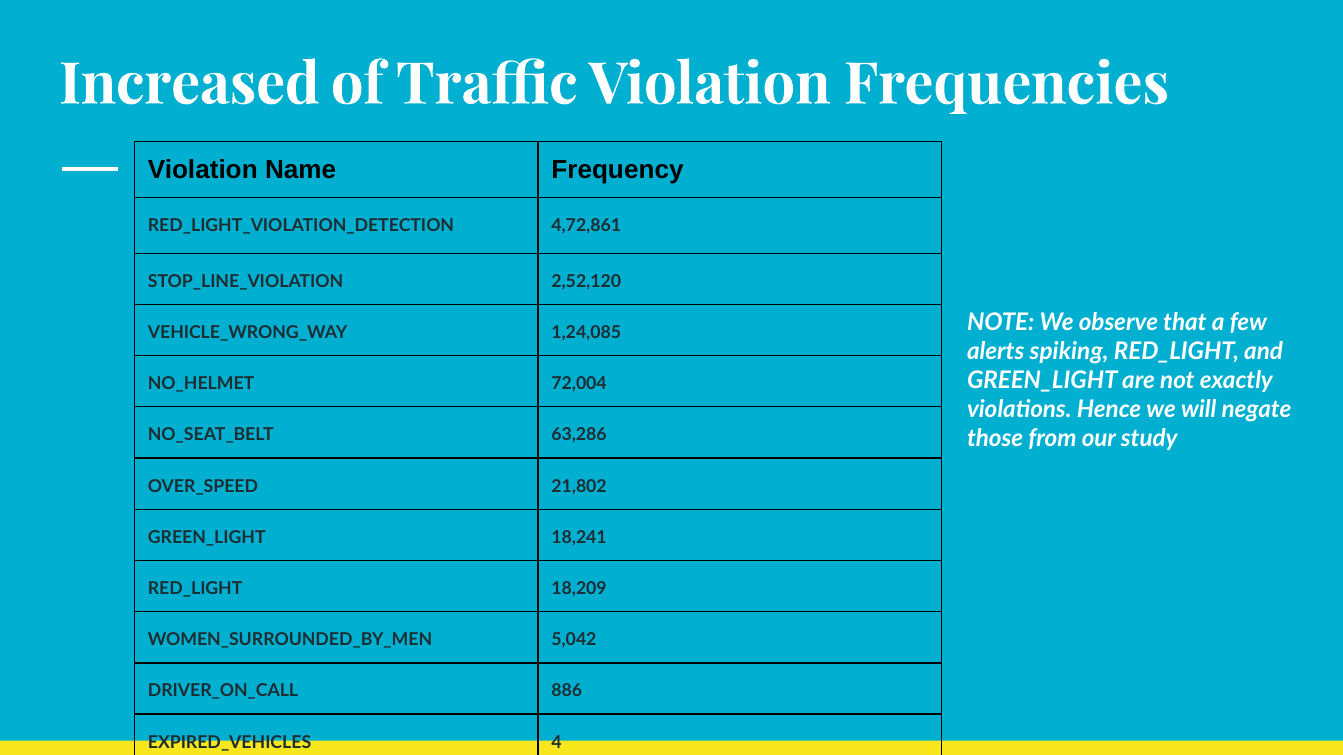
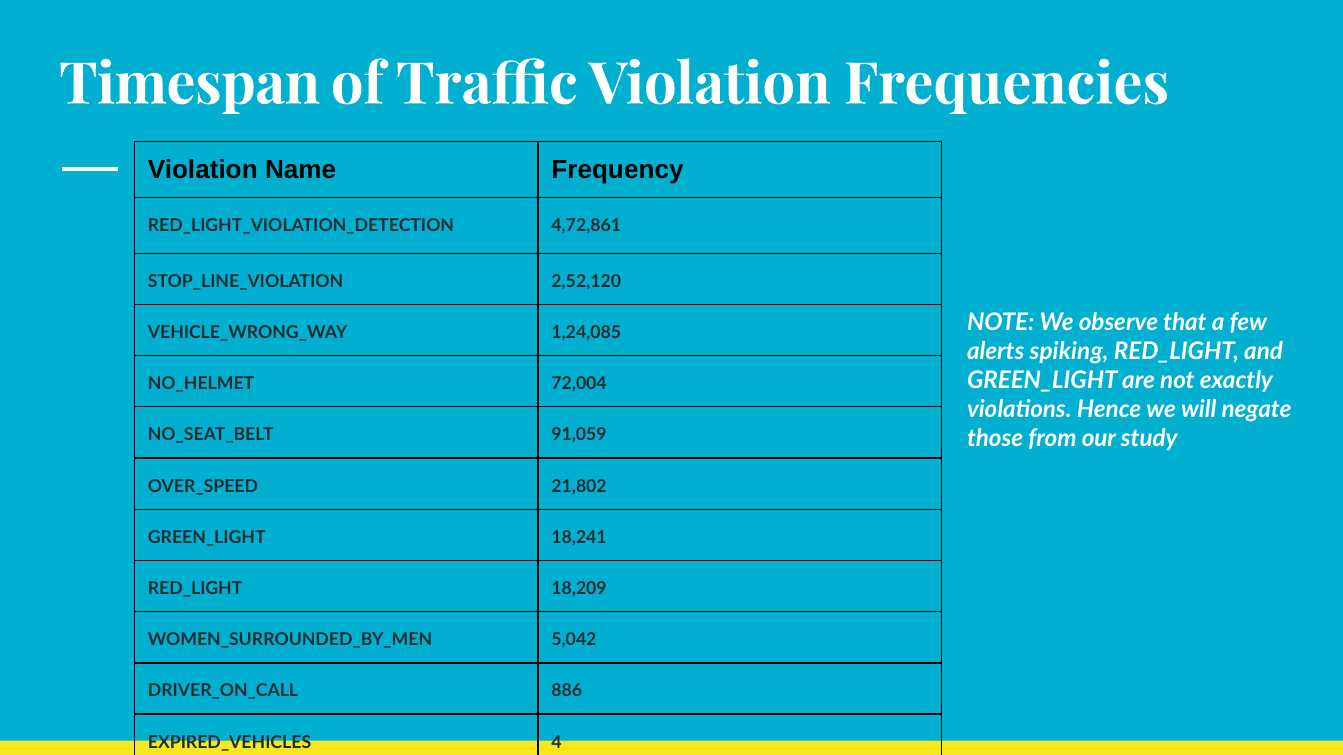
Increased: Increased -> Timespan
63,286: 63,286 -> 91,059
